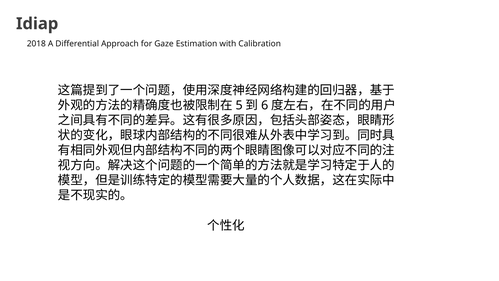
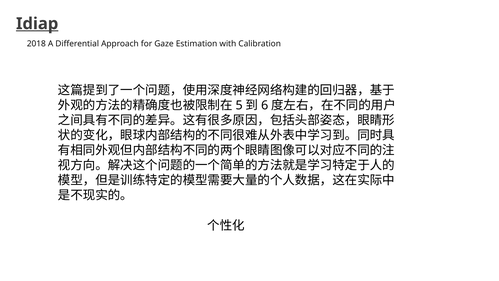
Idiap underline: none -> present
